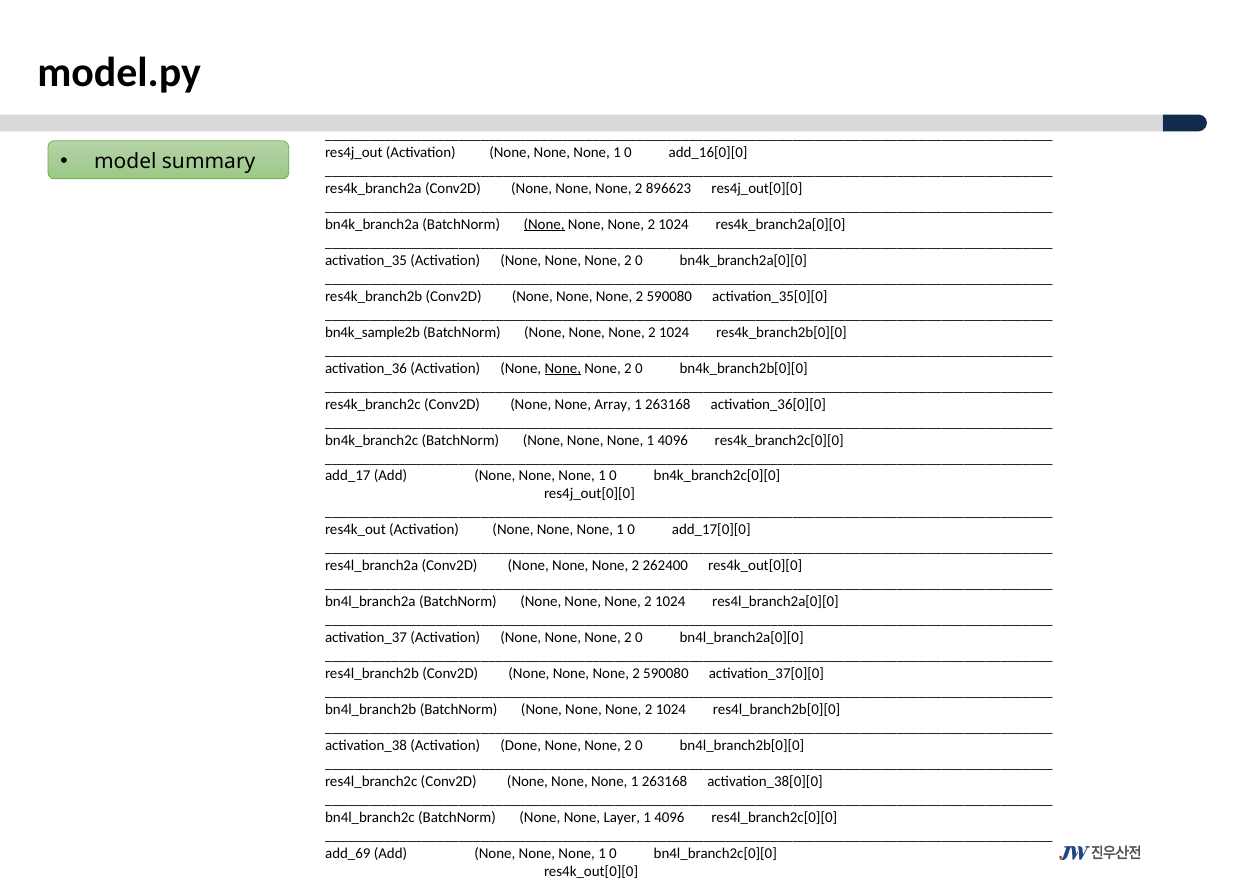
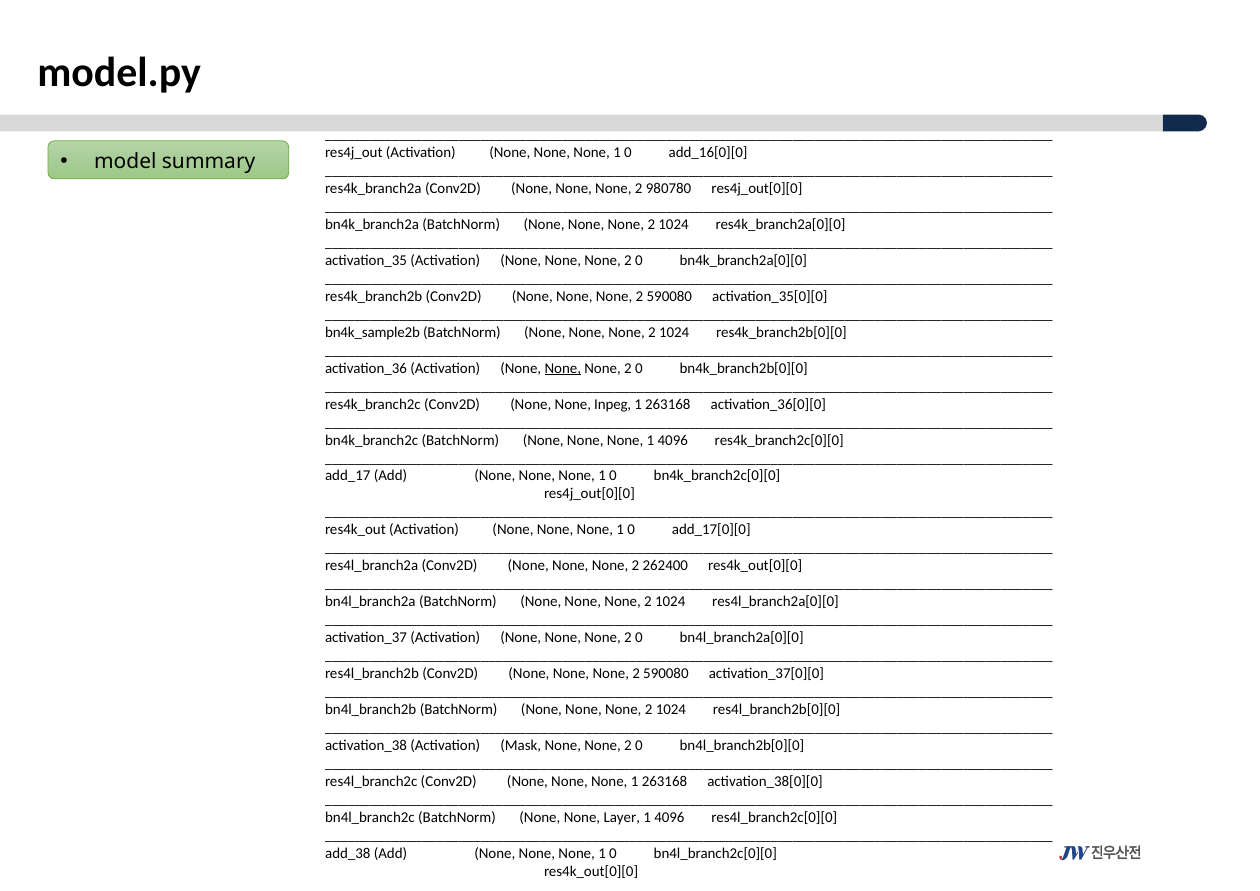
896623: 896623 -> 980780
None at (544, 224) underline: present -> none
Array: Array -> Inpeg
Done: Done -> Mask
add_69: add_69 -> add_38
